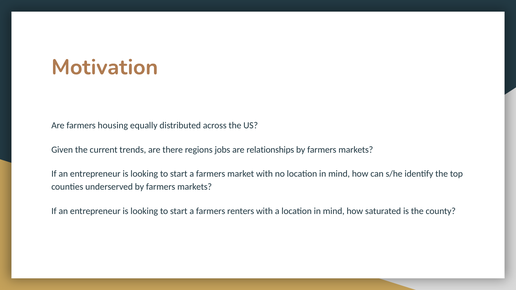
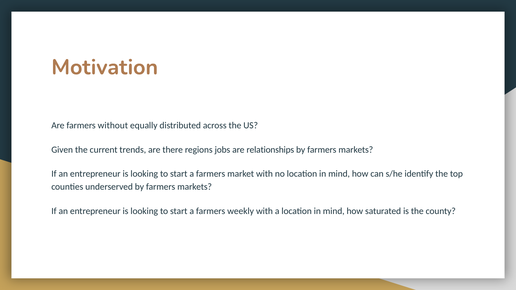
housing: housing -> without
renters: renters -> weekly
